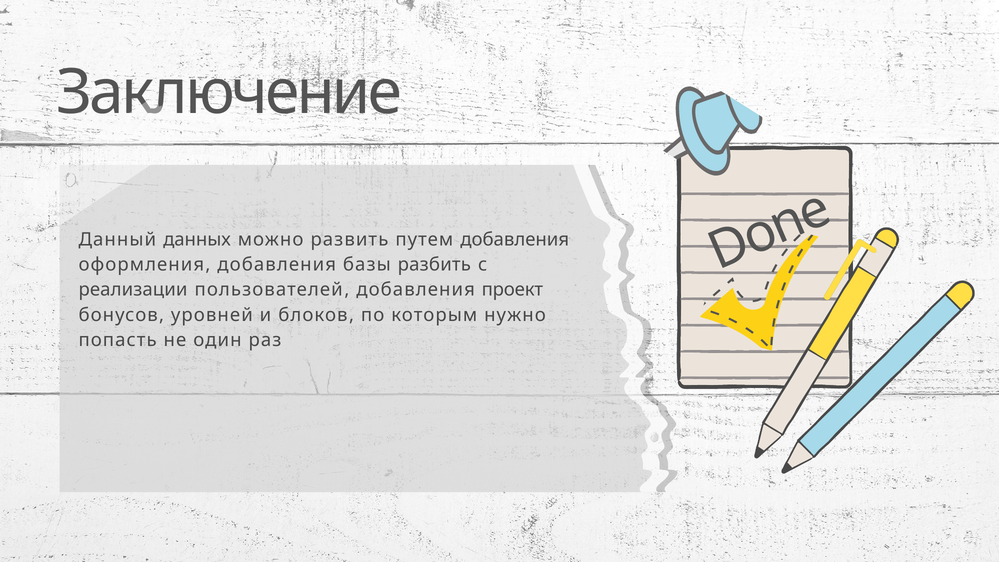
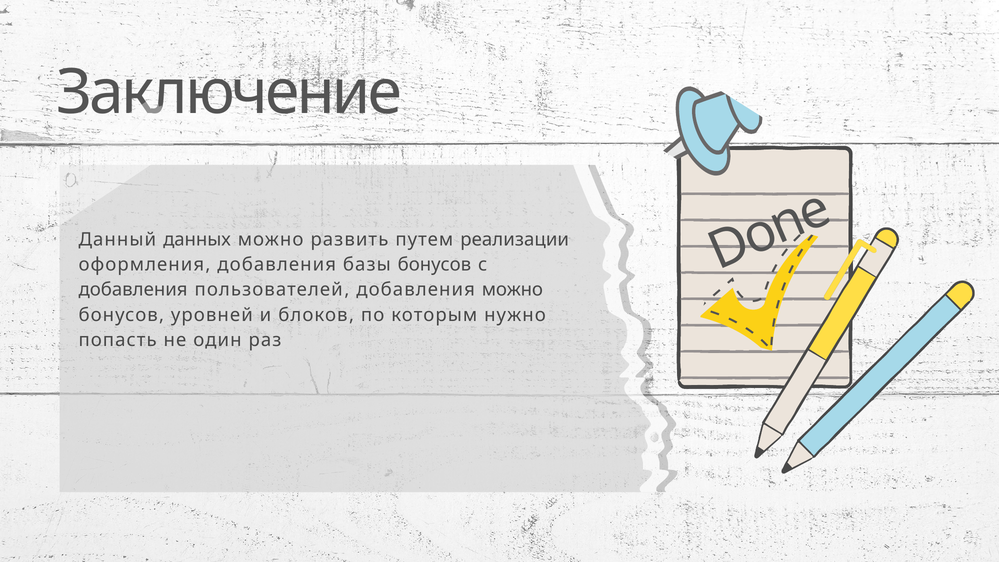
путем добавления: добавления -> реализации
базы разбить: разбить -> бонусов
реализации at (133, 290): реализации -> добавления
добавления проект: проект -> можно
